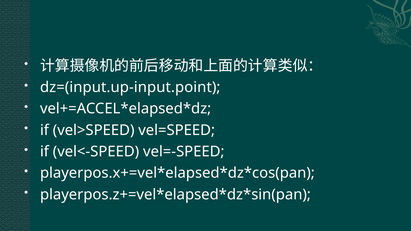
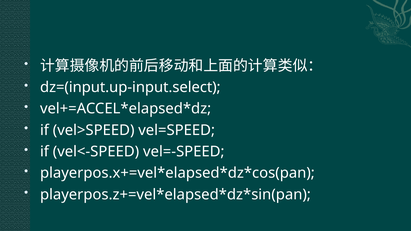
dz=(input.up-input.point: dz=(input.up-input.point -> dz=(input.up-input.select
